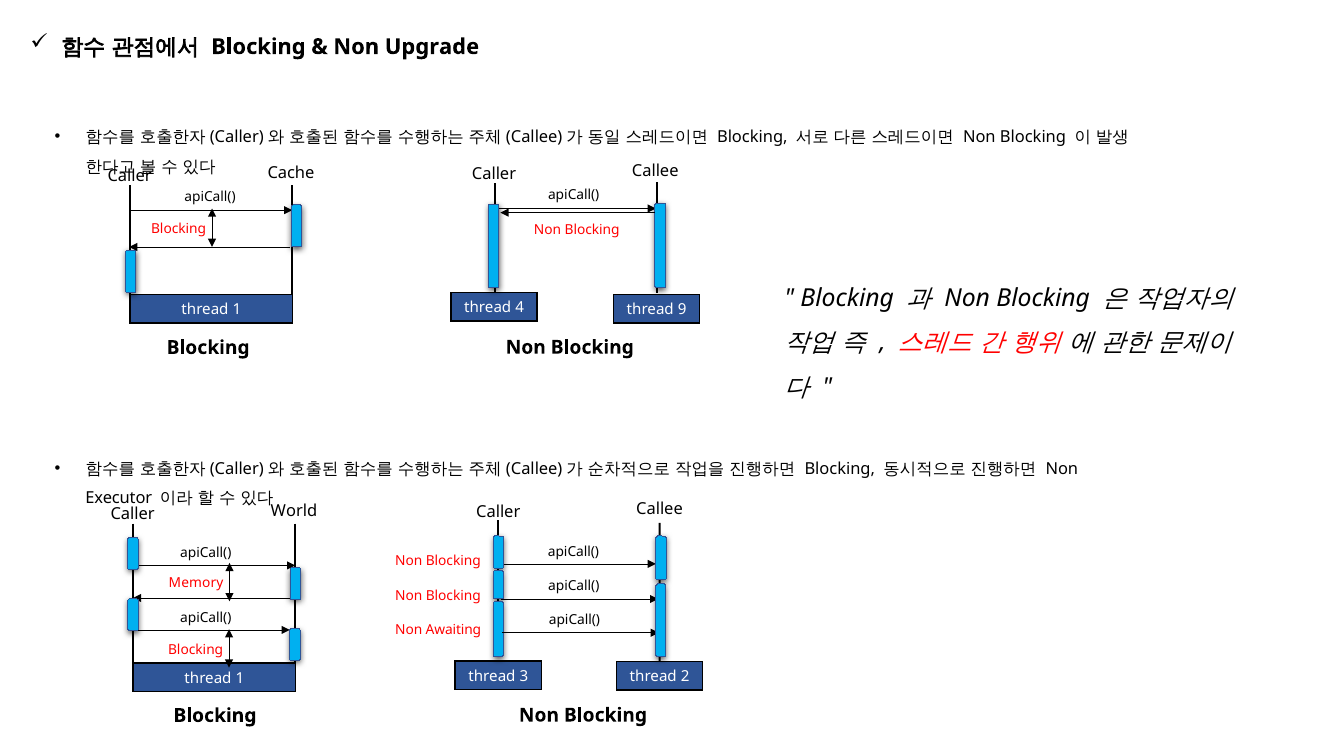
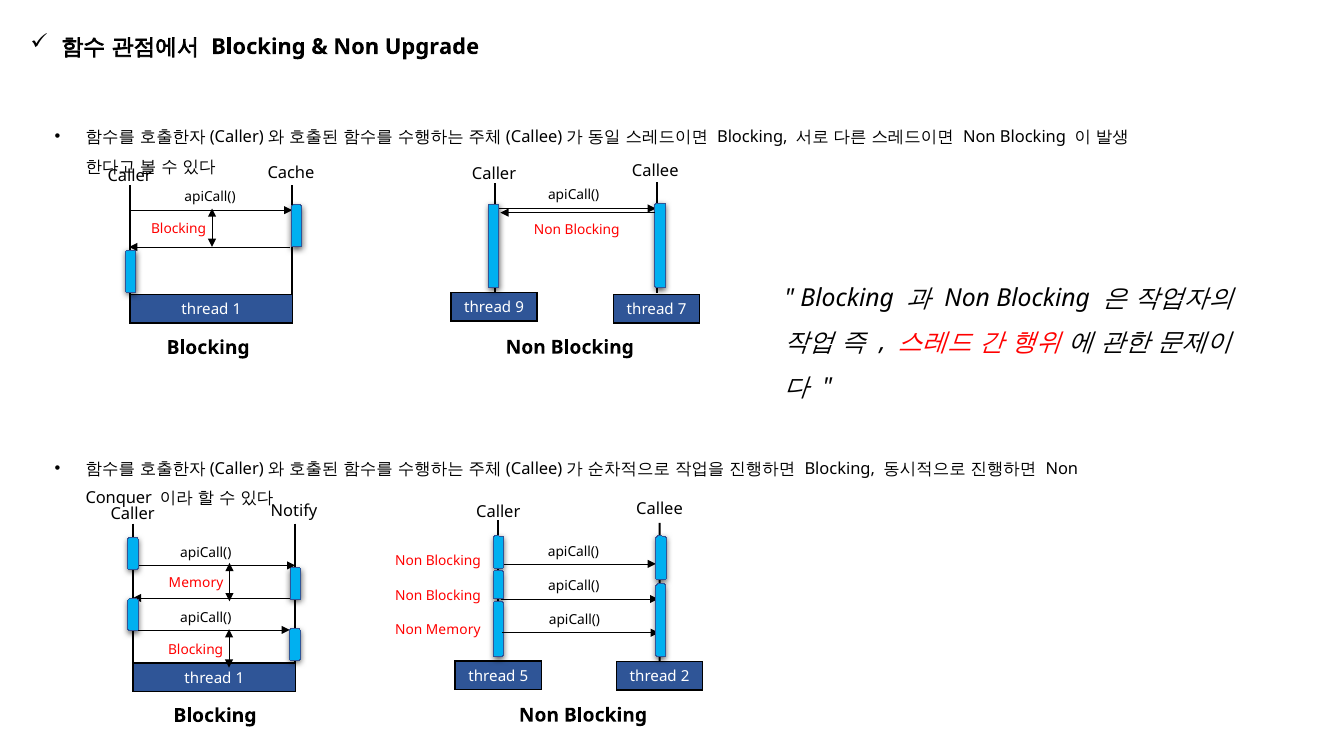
4: 4 -> 9
9: 9 -> 7
Executor: Executor -> Conquer
World: World -> Notify
Non Awaiting: Awaiting -> Memory
3: 3 -> 5
